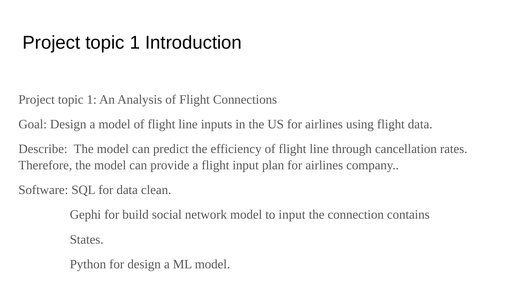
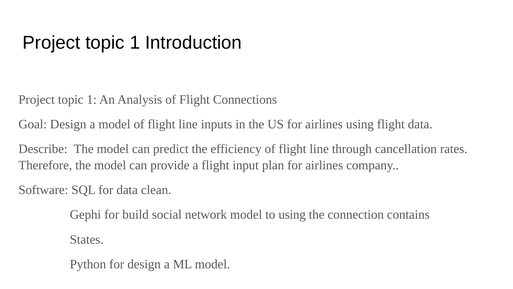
to input: input -> using
